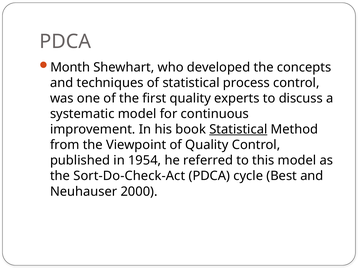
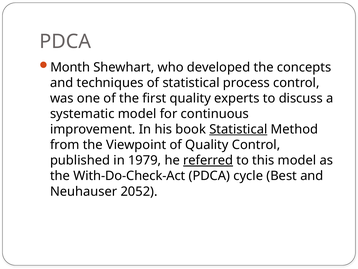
1954: 1954 -> 1979
referred underline: none -> present
Sort-Do-Check-Act: Sort-Do-Check-Act -> With-Do-Check-Act
2000: 2000 -> 2052
